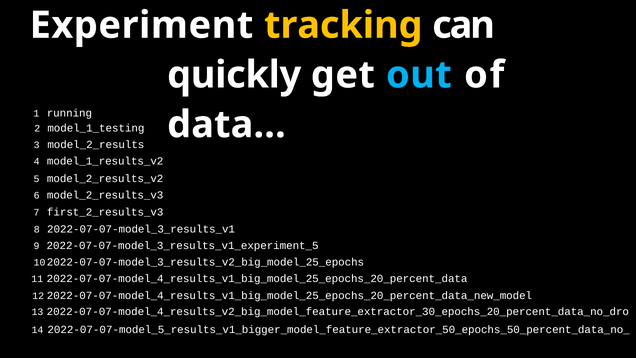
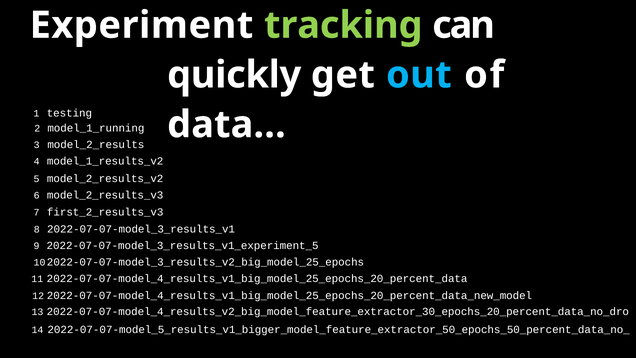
tracking colour: yellow -> light green
running: running -> testing
model_1_testing: model_1_testing -> model_1_running
